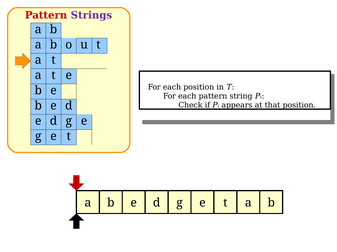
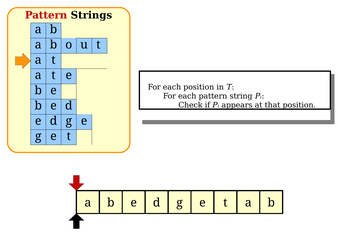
Strings colour: purple -> black
